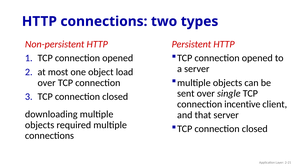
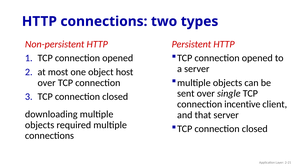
load: load -> host
